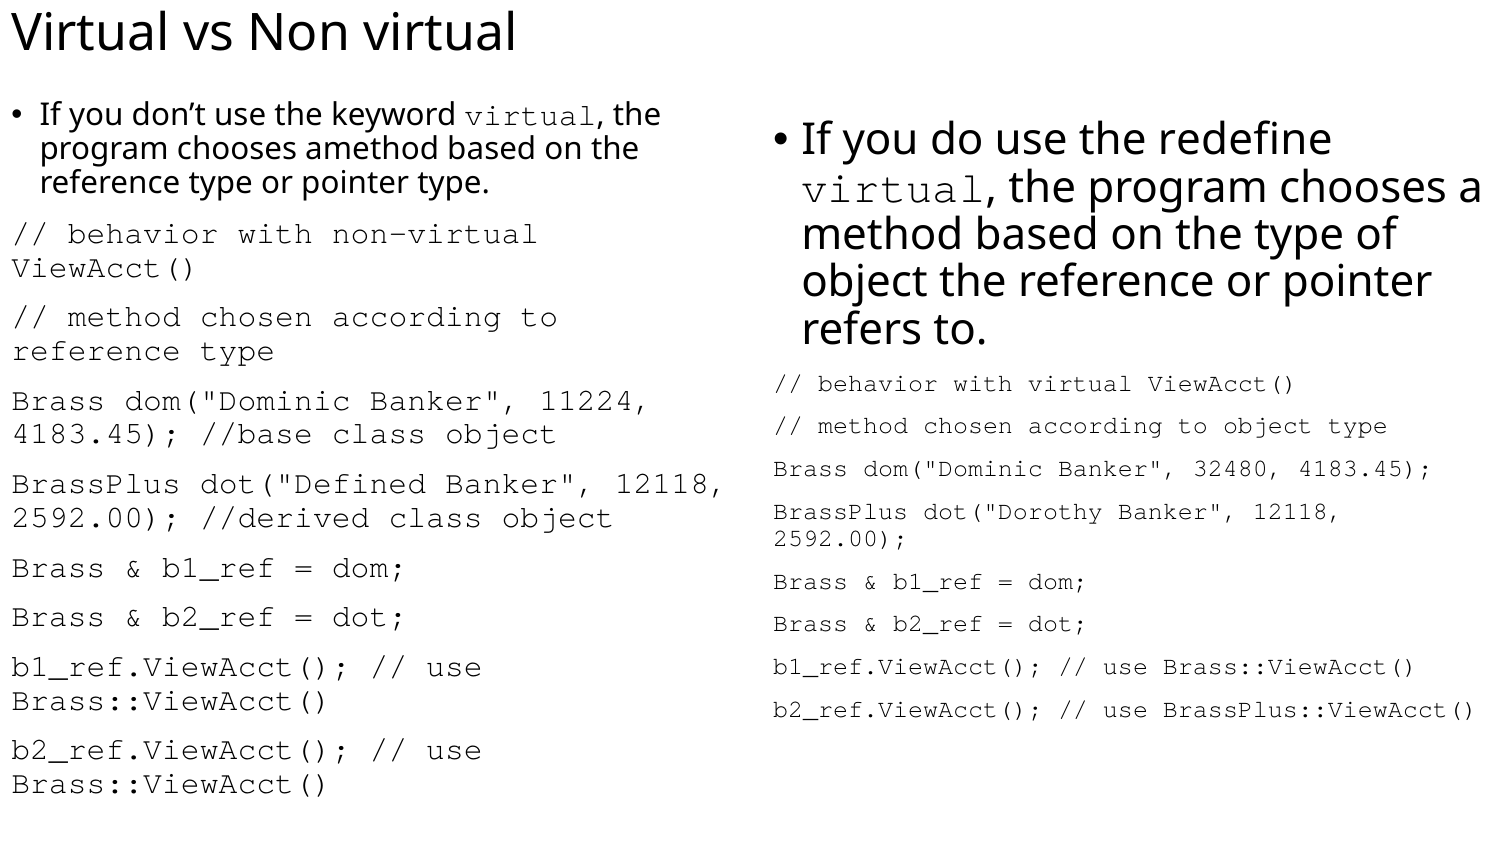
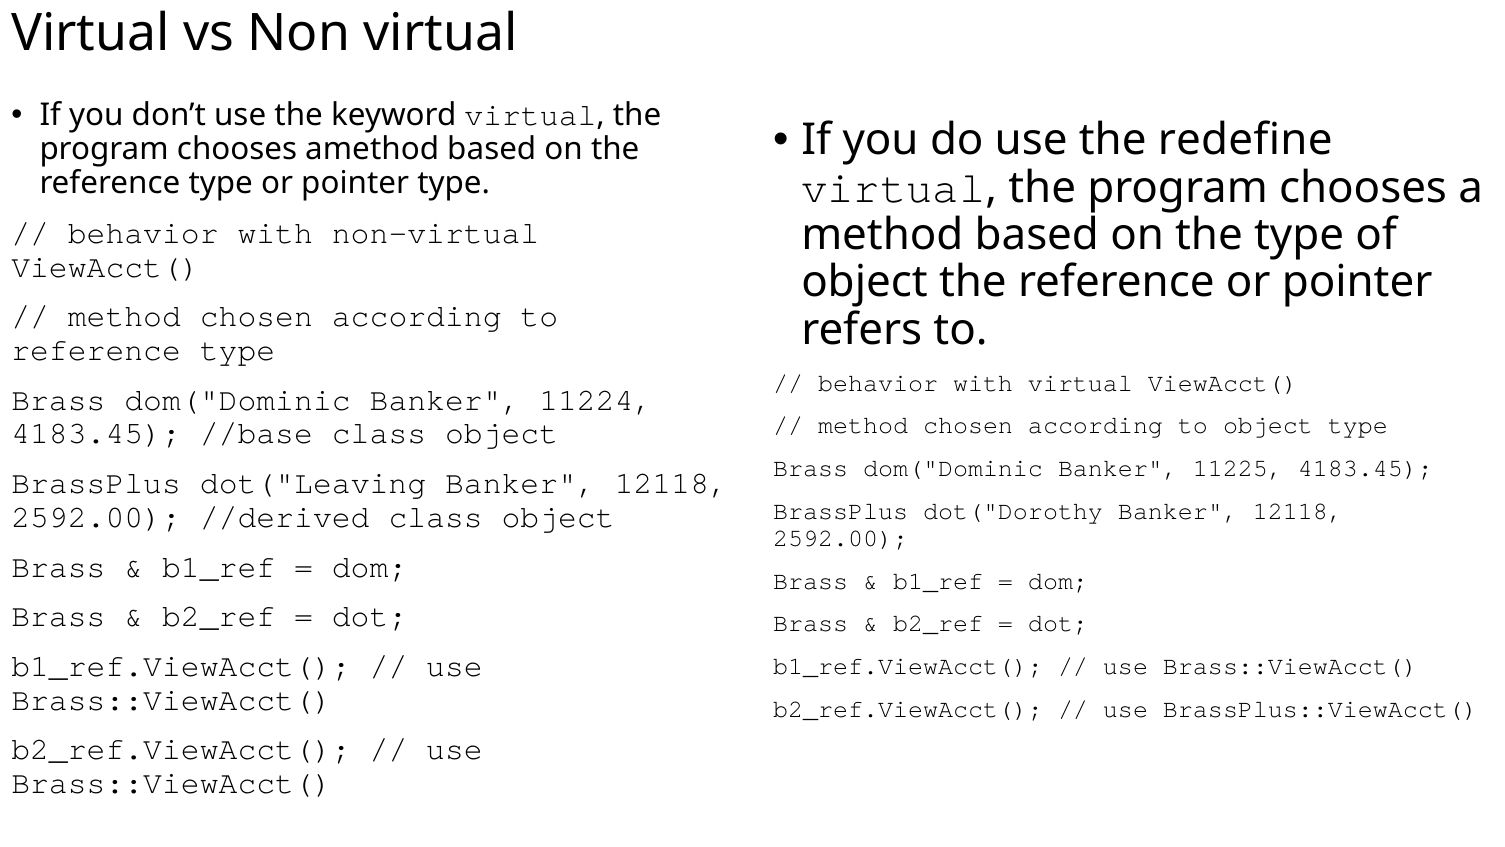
32480: 32480 -> 11225
dot("Defined: dot("Defined -> dot("Leaving
